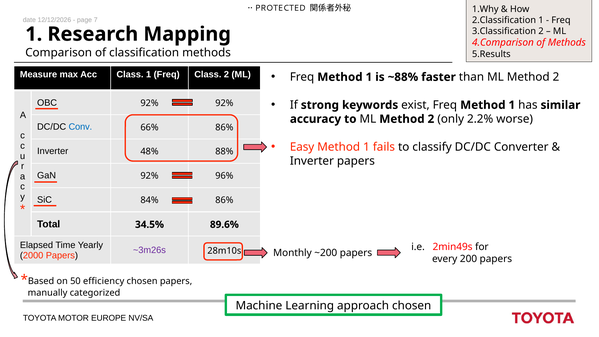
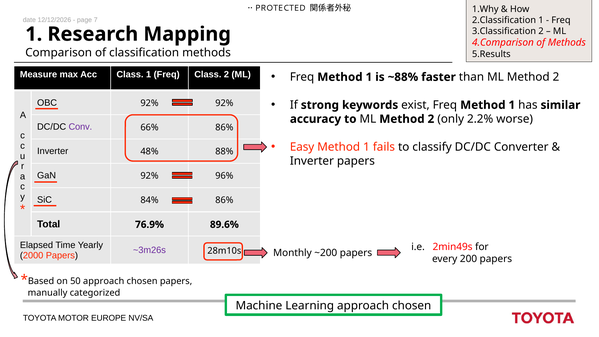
Conv colour: blue -> purple
34.5%: 34.5% -> 76.9%
50 efficiency: efficiency -> approach
